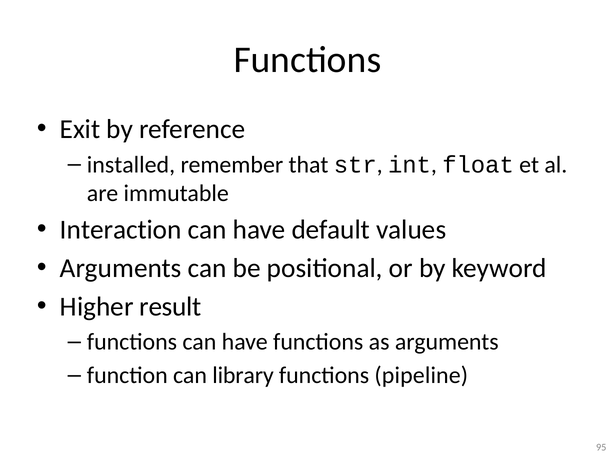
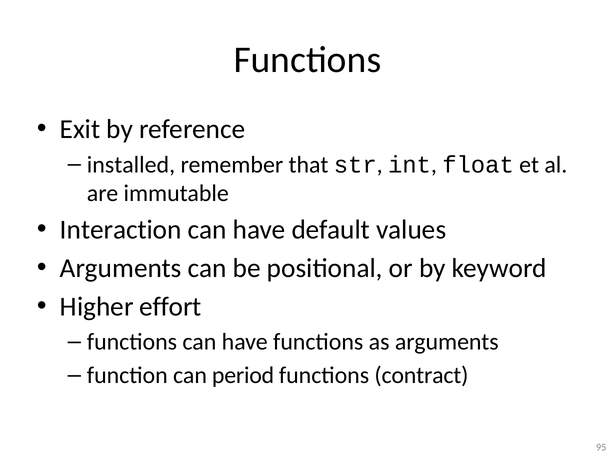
result: result -> effort
library: library -> period
pipeline: pipeline -> contract
